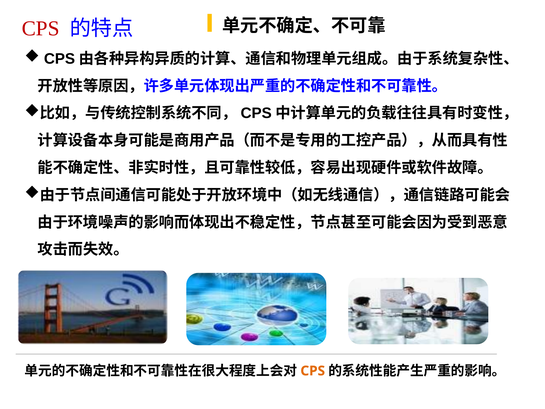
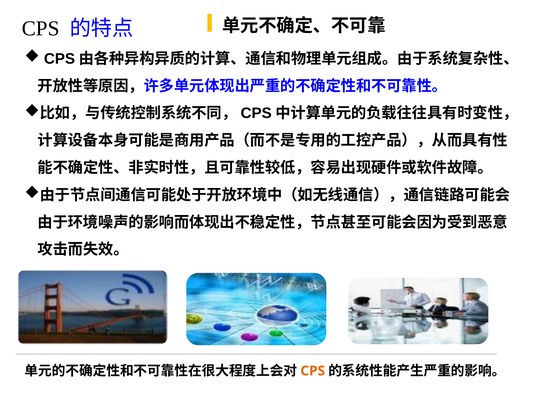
CPS at (41, 28) colour: red -> black
